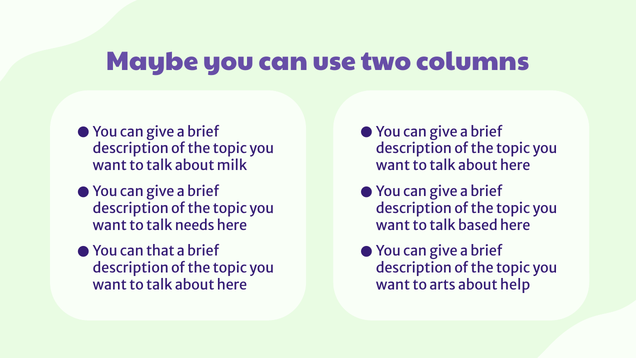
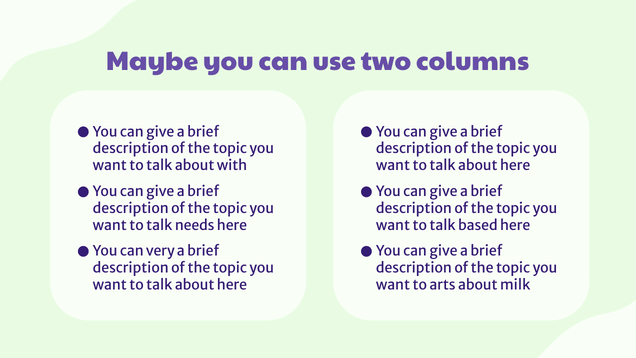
milk: milk -> with
that: that -> very
help: help -> milk
